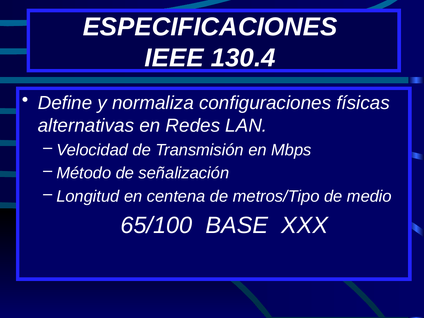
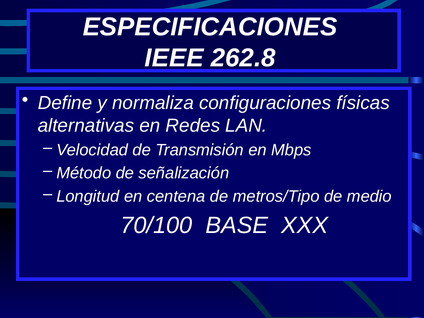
130.4: 130.4 -> 262.8
65/100: 65/100 -> 70/100
